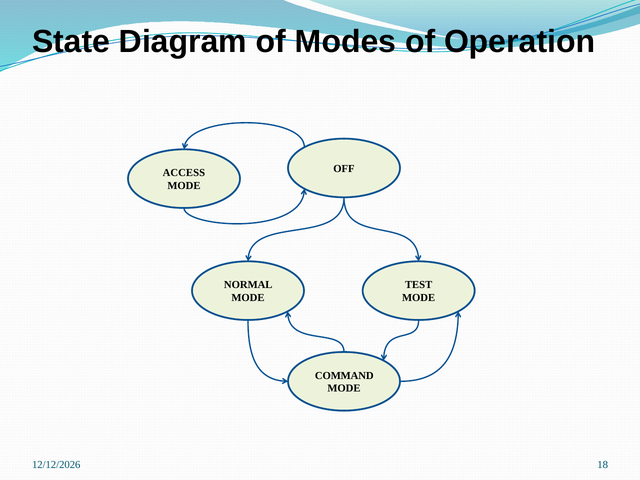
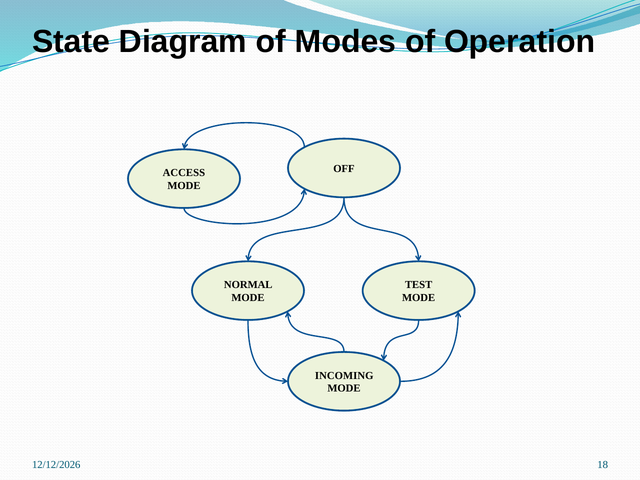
COMMAND: COMMAND -> INCOMING
